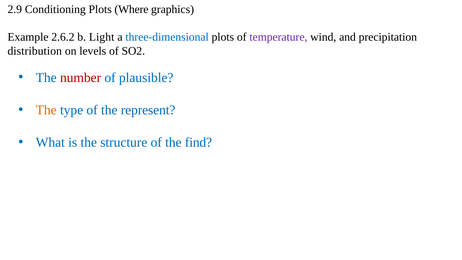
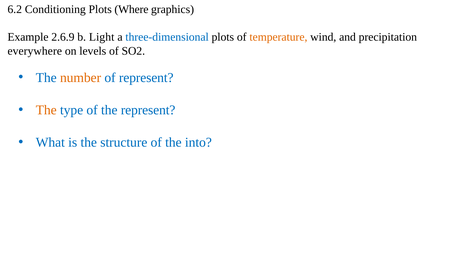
2.9: 2.9 -> 6.2
2.6.2: 2.6.2 -> 2.6.9
temperature colour: purple -> orange
distribution: distribution -> everywhere
number colour: red -> orange
of plausible: plausible -> represent
find: find -> into
